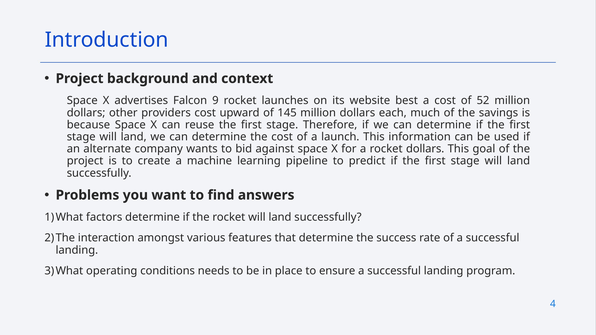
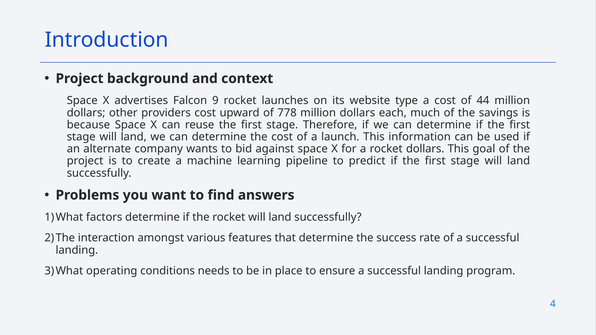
best: best -> type
52: 52 -> 44
145: 145 -> 778
